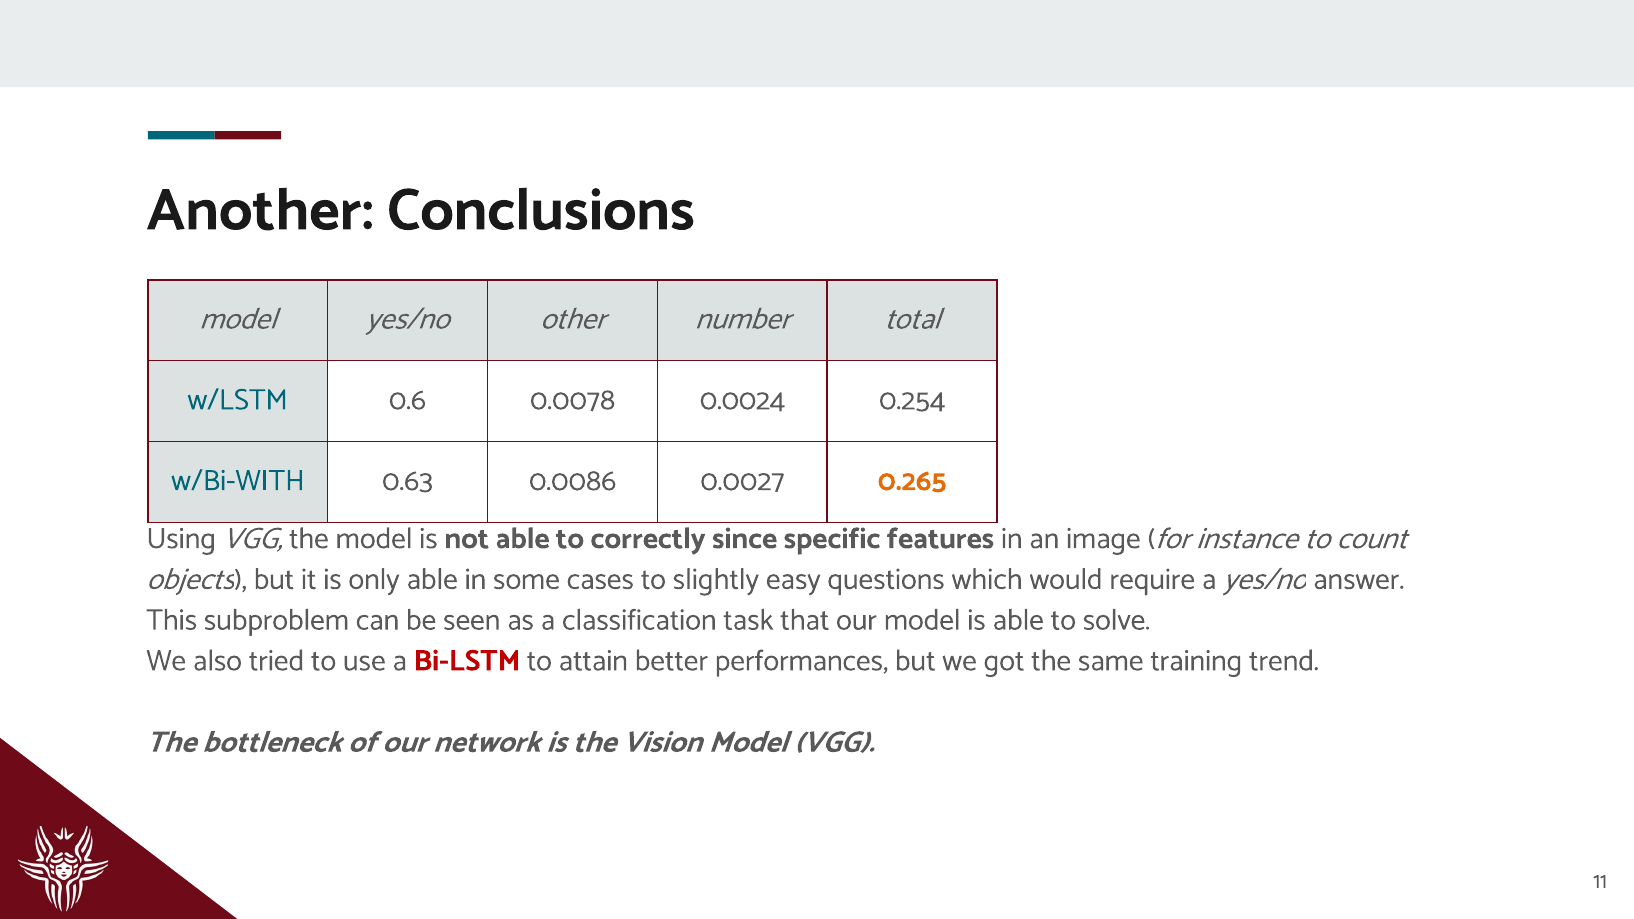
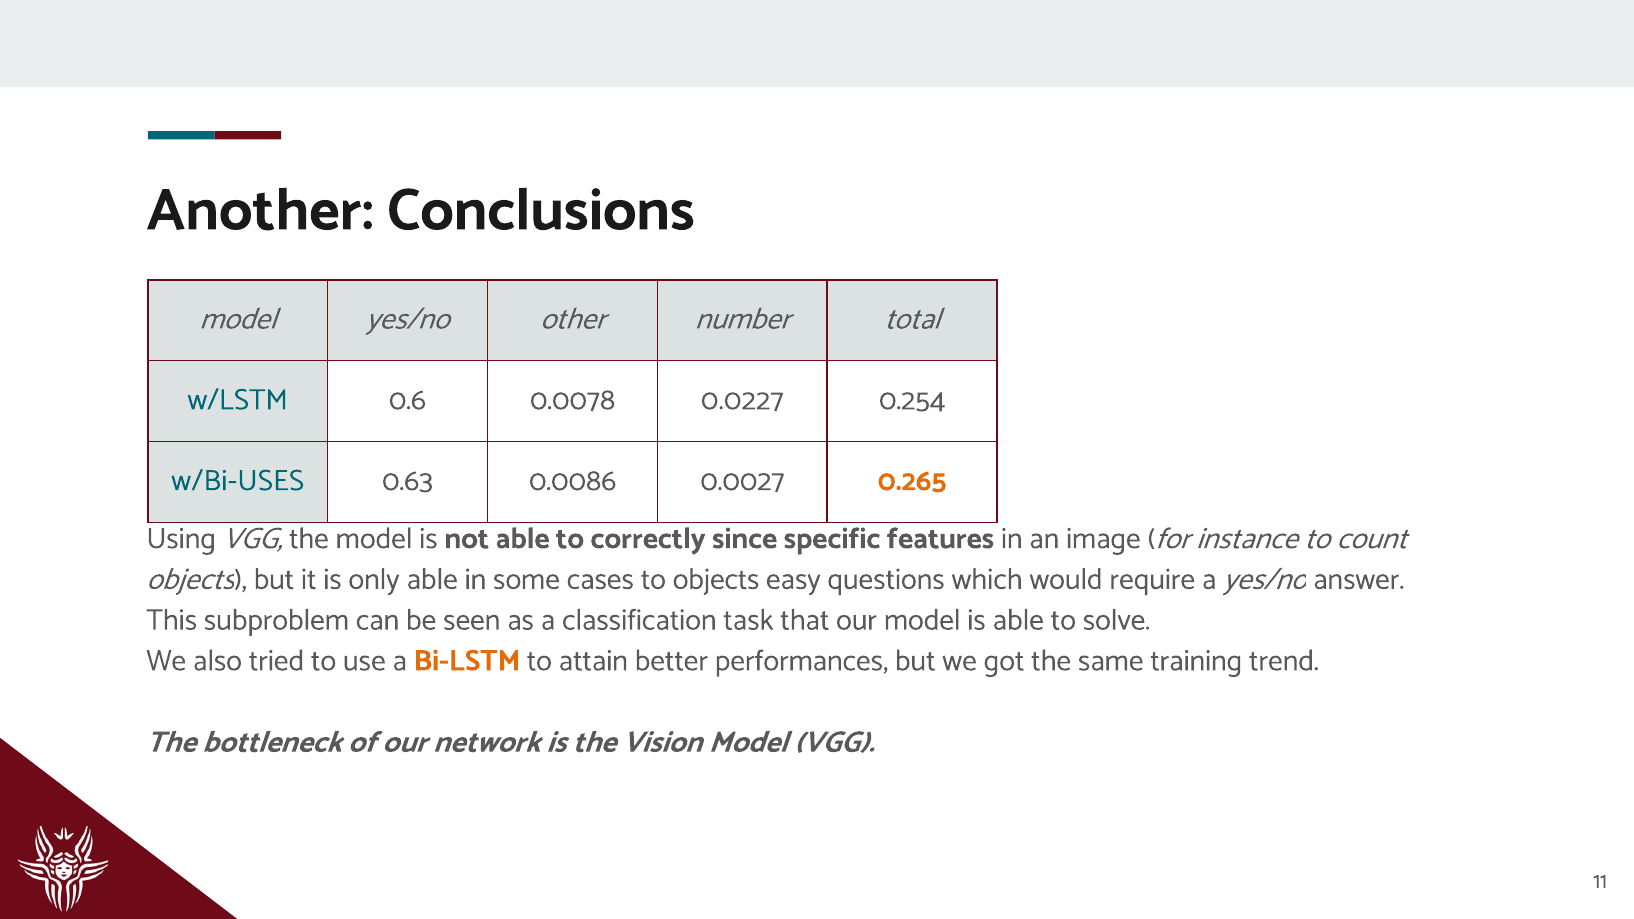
0.0024: 0.0024 -> 0.0227
w/Bi-WITH: w/Bi-WITH -> w/Bi-USES
to slightly: slightly -> objects
Bi-LSTM colour: red -> orange
